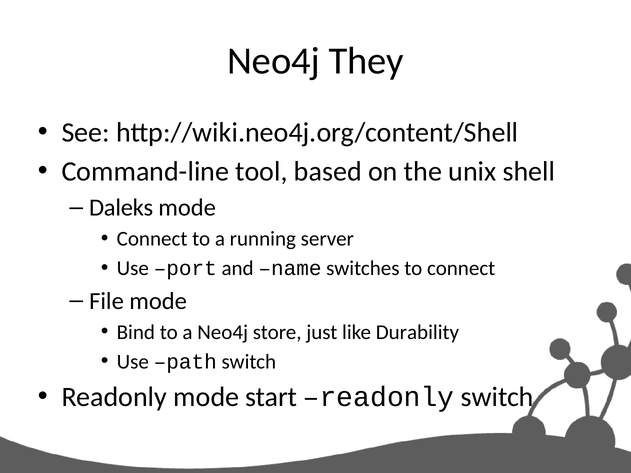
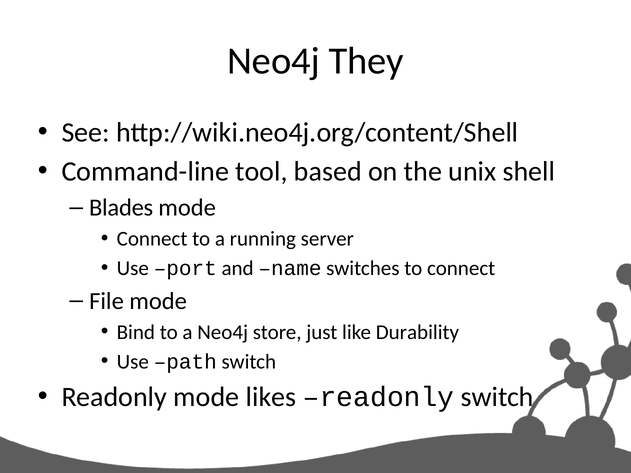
Daleks: Daleks -> Blades
start: start -> likes
